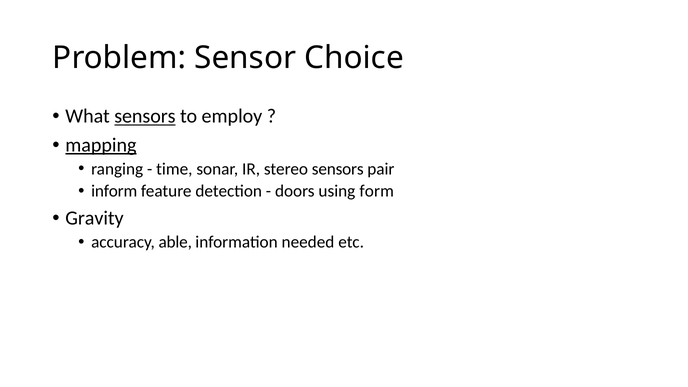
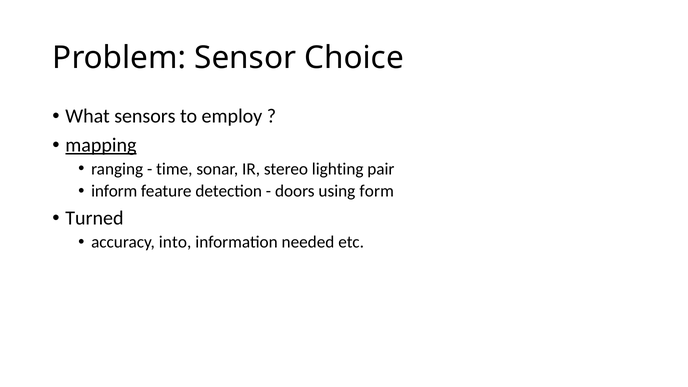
sensors at (145, 116) underline: present -> none
stereo sensors: sensors -> lighting
Gravity: Gravity -> Turned
able: able -> into
